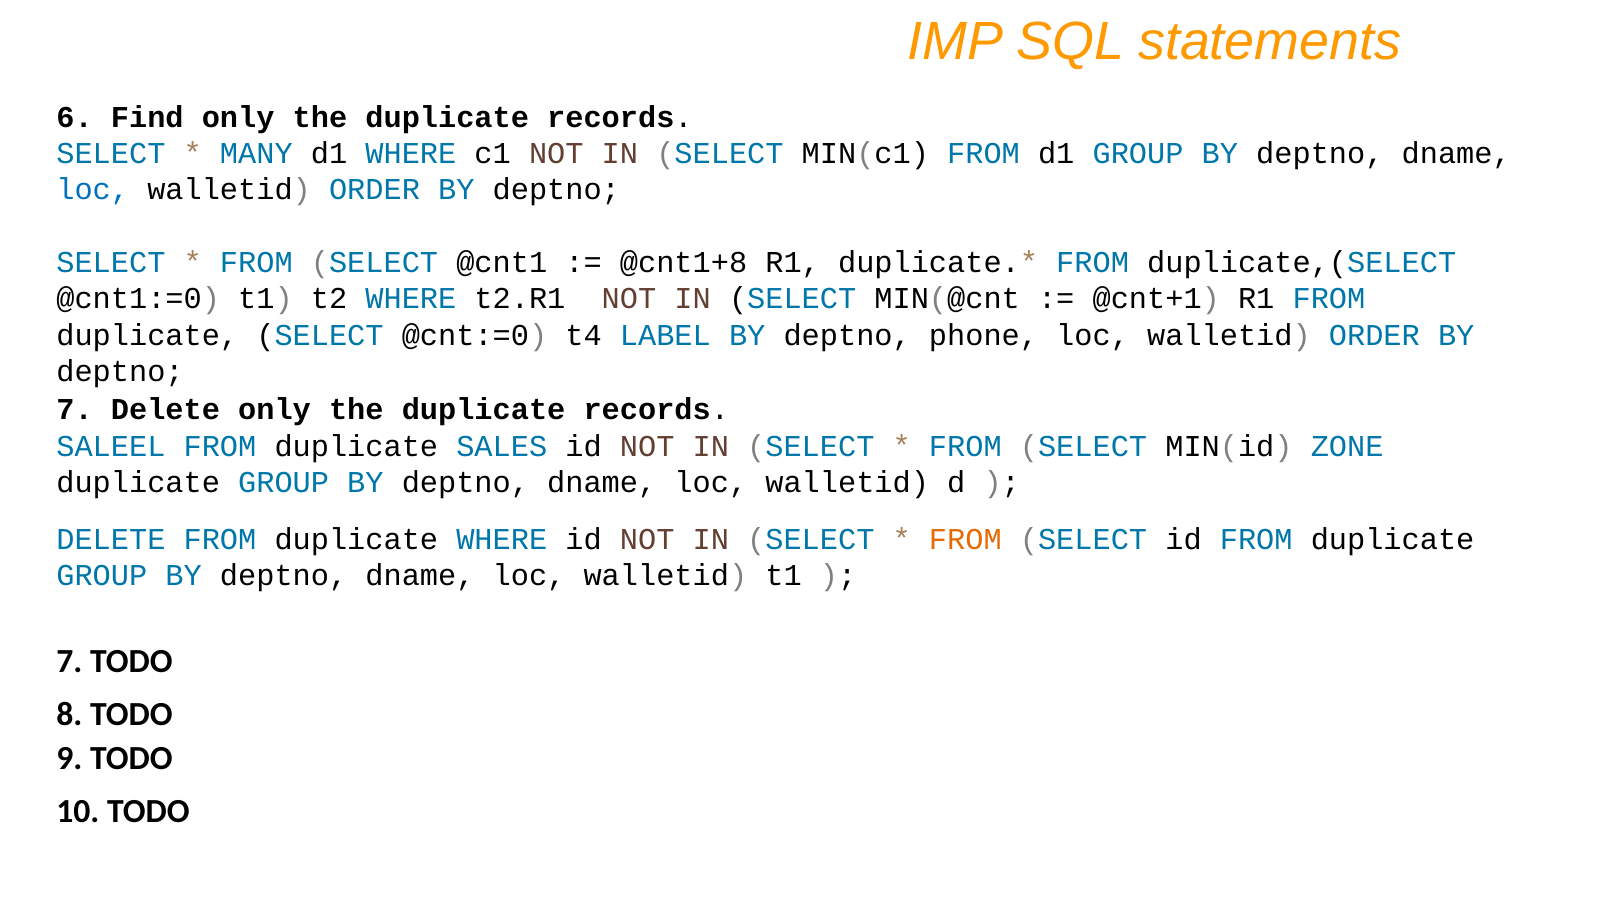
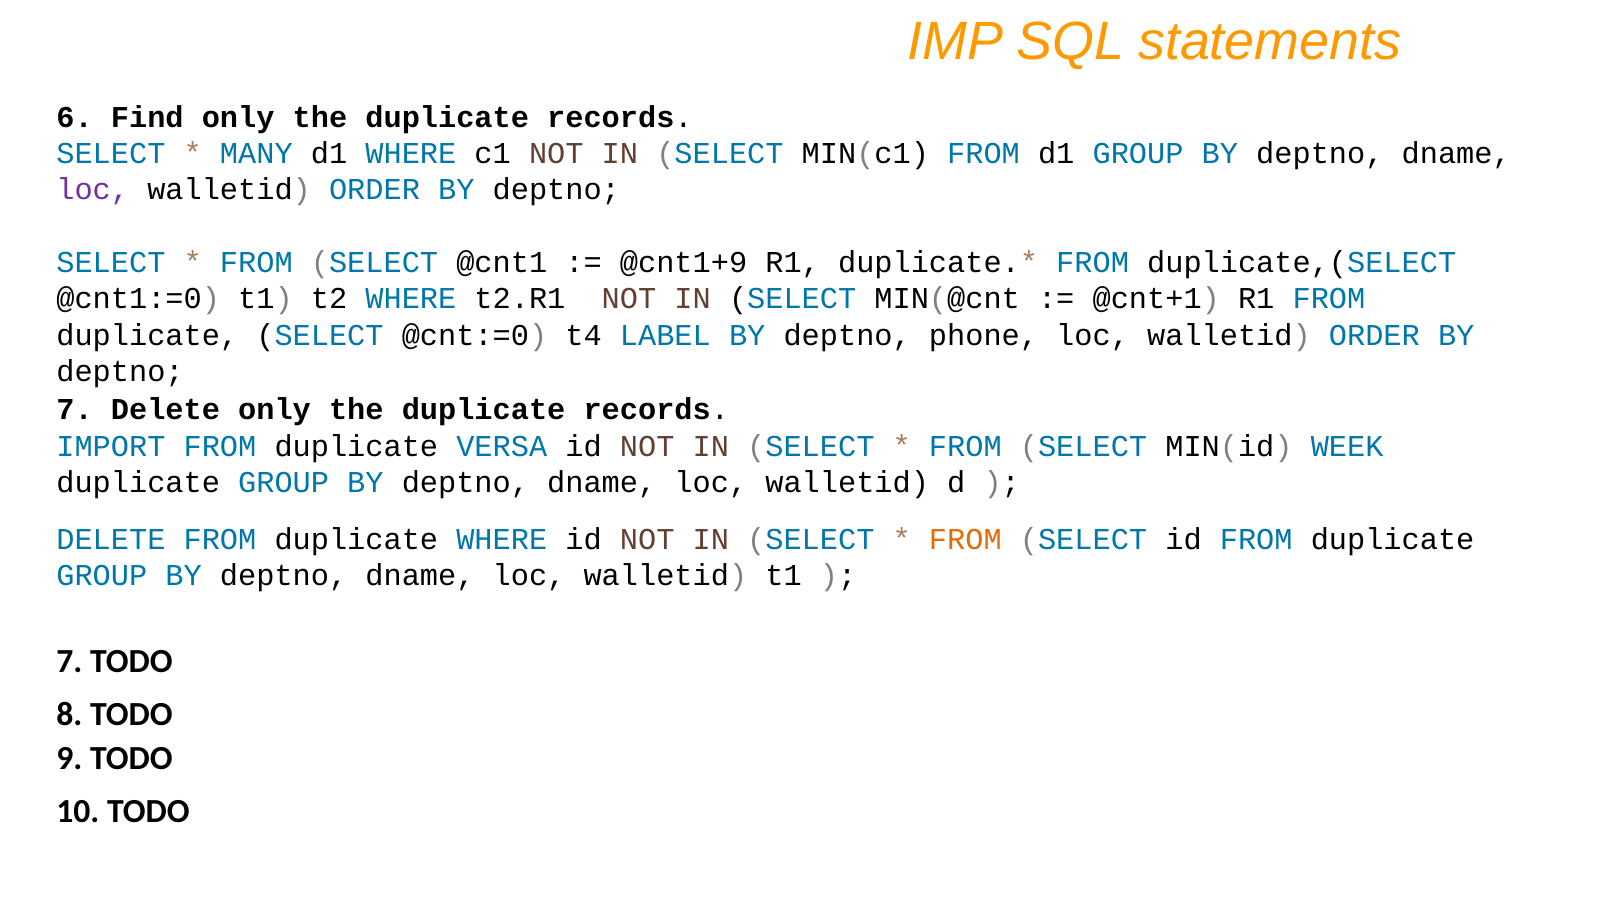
loc at (93, 190) colour: blue -> purple
@cnt1+8: @cnt1+8 -> @cnt1+9
SALEEL: SALEEL -> IMPORT
SALES: SALES -> VERSA
ZONE: ZONE -> WEEK
